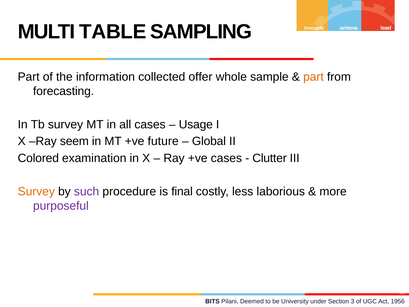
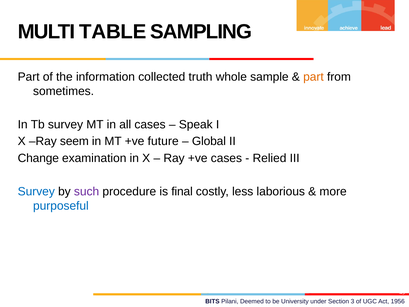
offer: offer -> truth
forecasting: forecasting -> sometimes
Usage: Usage -> Speak
Colored: Colored -> Change
Clutter: Clutter -> Relied
Survey at (36, 191) colour: orange -> blue
purposeful colour: purple -> blue
